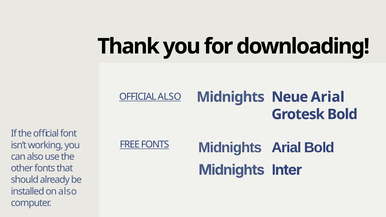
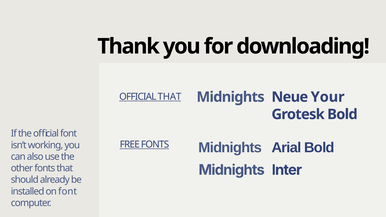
OFFICIAL ALSO: ALSO -> THAT
Neue Arial: Arial -> Your
on also: also -> font
